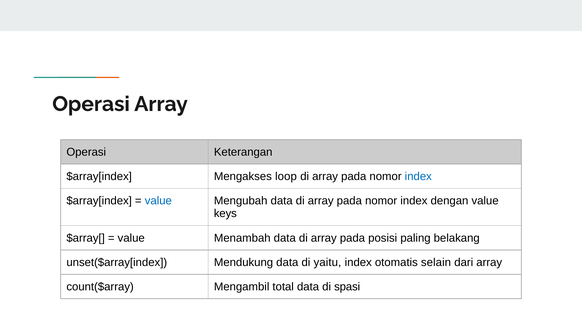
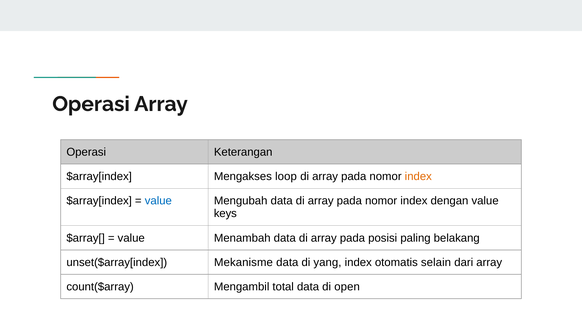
index at (418, 176) colour: blue -> orange
Mendukung: Mendukung -> Mekanisme
yaitu: yaitu -> yang
spasi: spasi -> open
